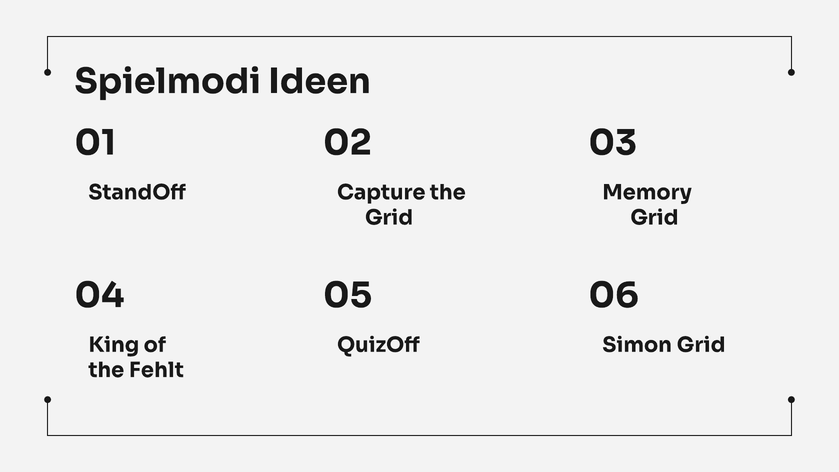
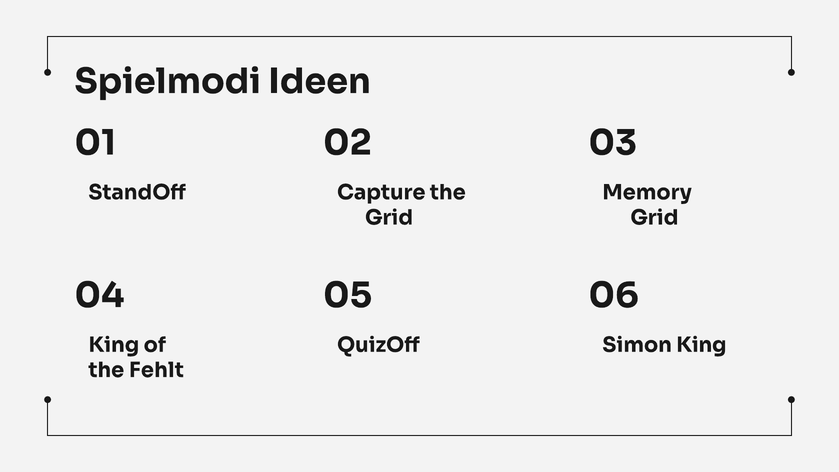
Simon Grid: Grid -> King
